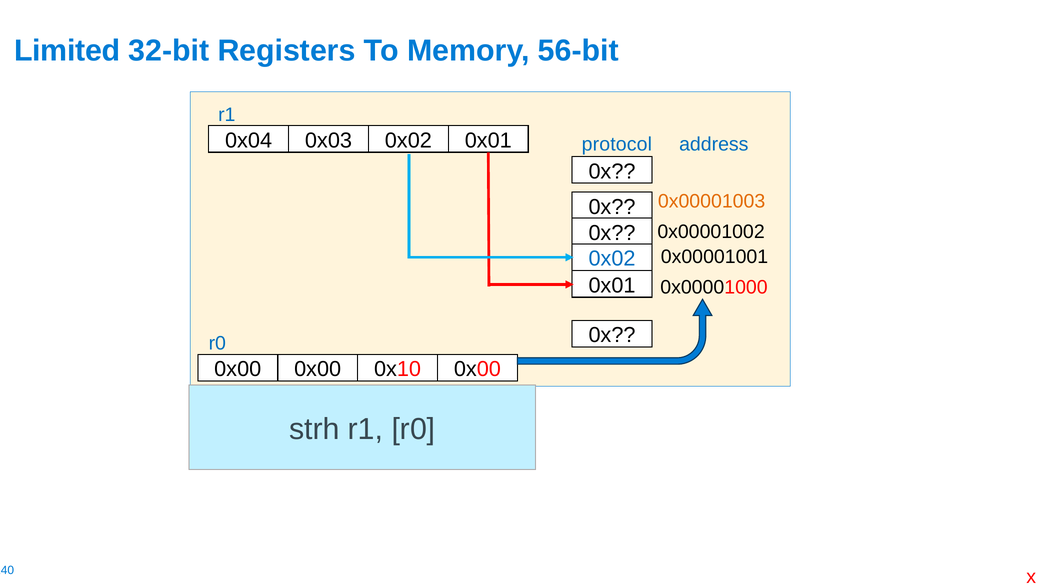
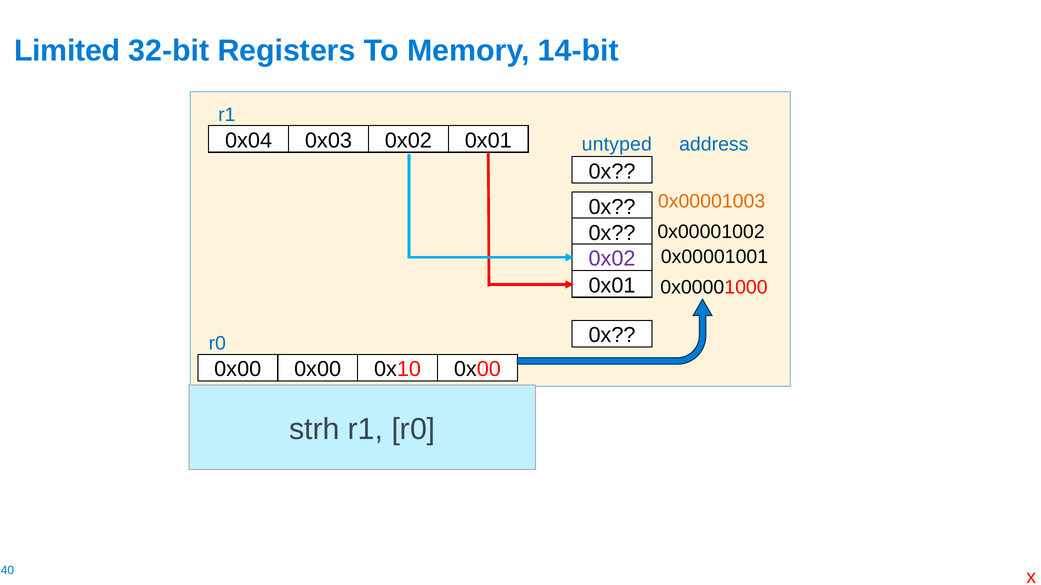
56-bit: 56-bit -> 14-bit
protocol: protocol -> untyped
0x02 at (612, 259) colour: blue -> purple
